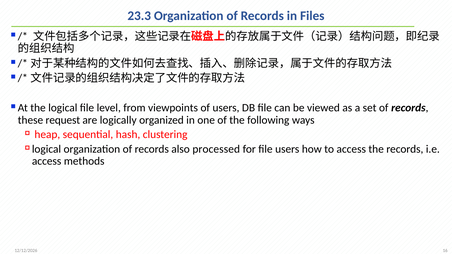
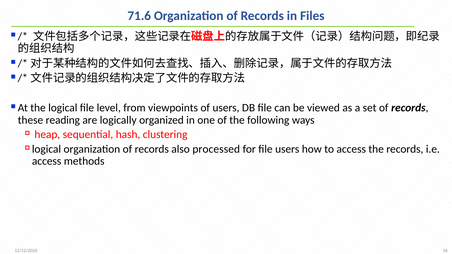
23.3: 23.3 -> 71.6
request: request -> reading
